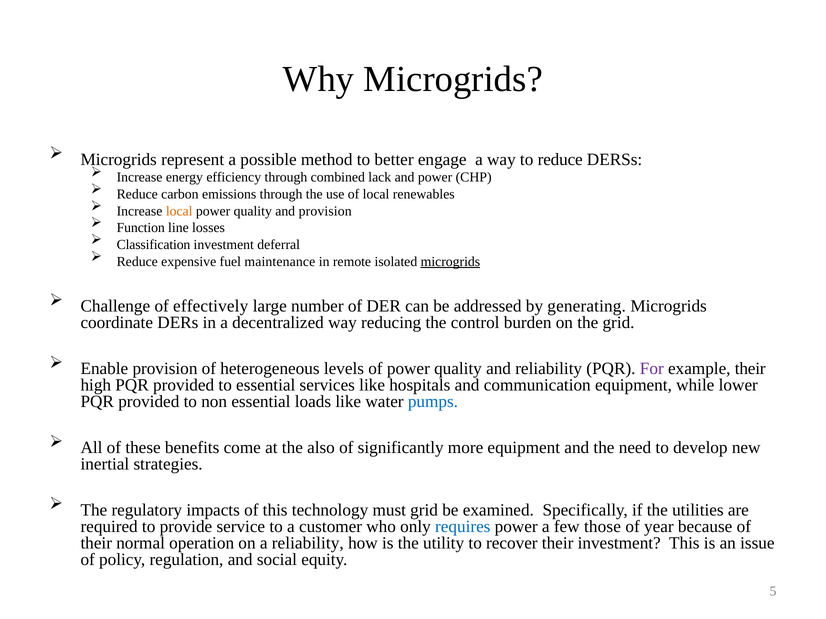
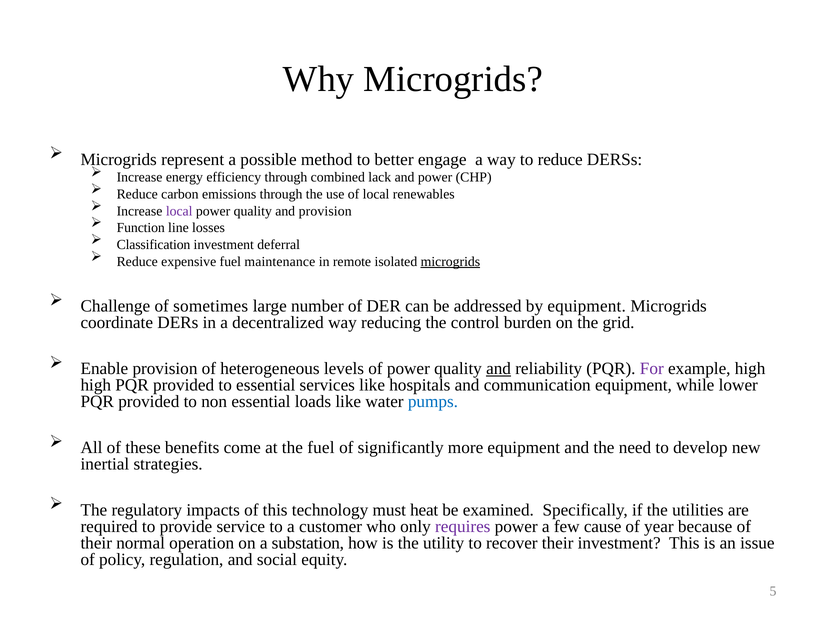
local at (179, 211) colour: orange -> purple
effectively: effectively -> sometimes
by generating: generating -> equipment
and at (499, 369) underline: none -> present
example their: their -> high
the also: also -> fuel
must grid: grid -> heat
requires colour: blue -> purple
those: those -> cause
a reliability: reliability -> substation
